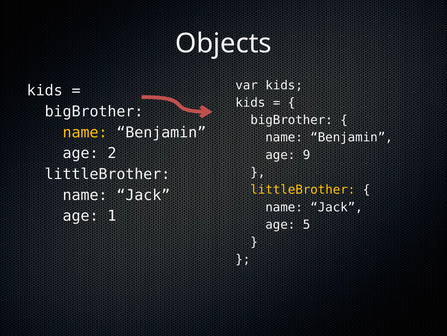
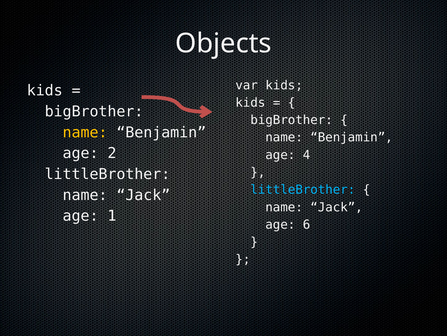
9: 9 -> 4
littleBrother at (303, 189) colour: yellow -> light blue
5: 5 -> 6
